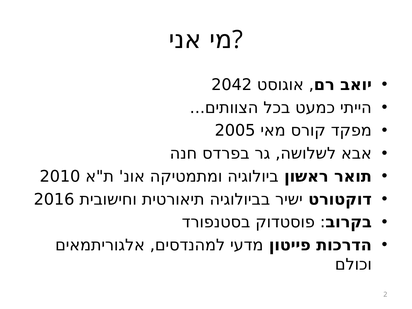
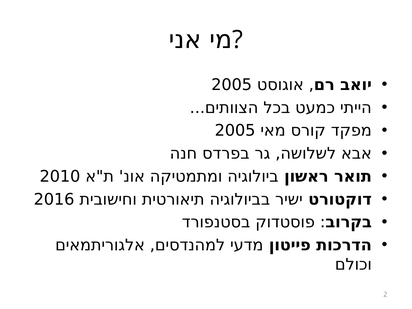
2042 at (232, 85): 2042 -> 2005
